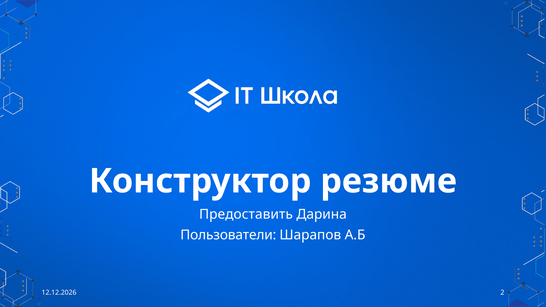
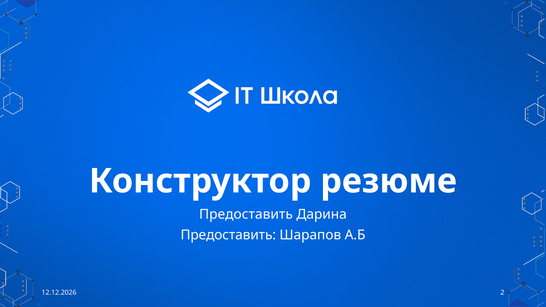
Пользователи at (228, 235): Пользователи -> Предоставить
